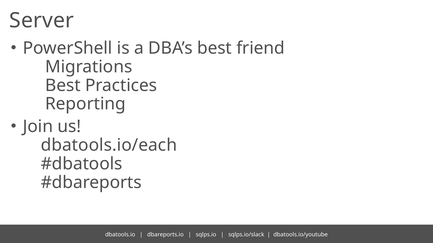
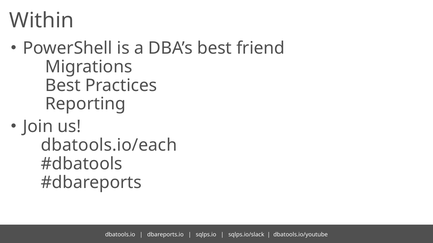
Server: Server -> Within
